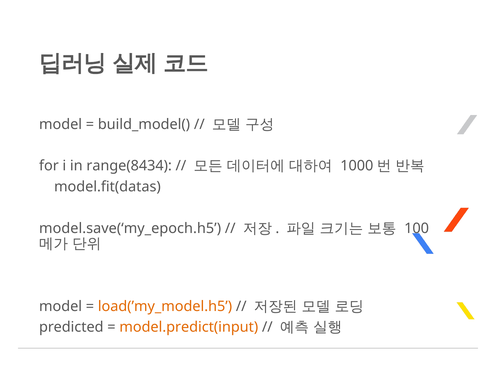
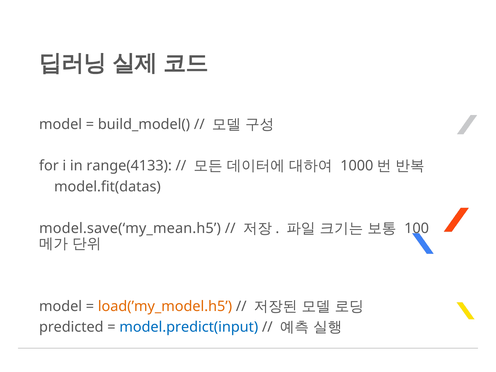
range(8434: range(8434 -> range(4133
model.save(‘my_epoch.h5: model.save(‘my_epoch.h5 -> model.save(‘my_mean.h5
model.predict(input colour: orange -> blue
